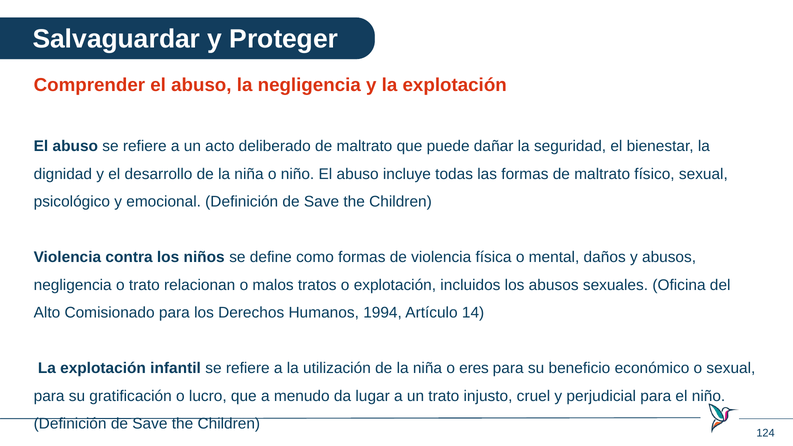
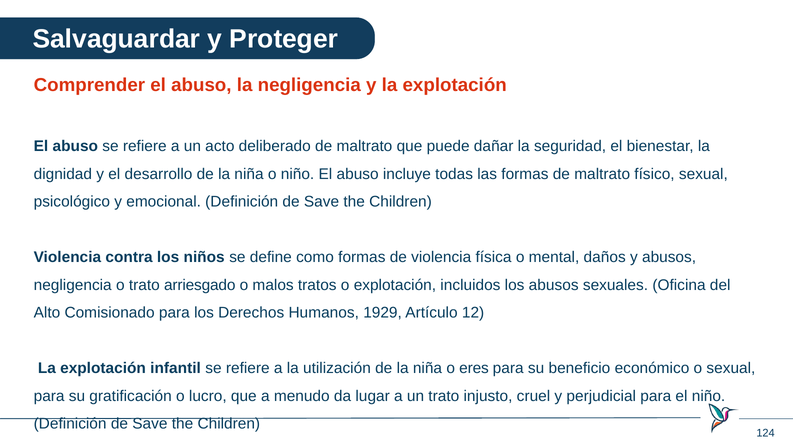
relacionan: relacionan -> arriesgado
1994: 1994 -> 1929
14: 14 -> 12
